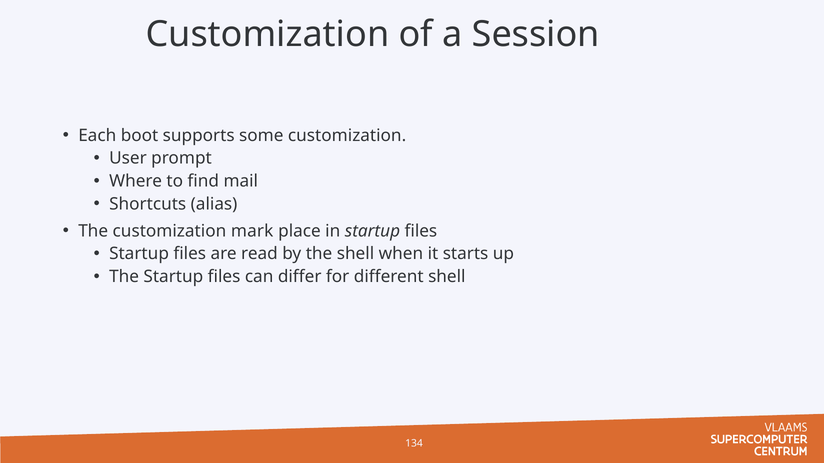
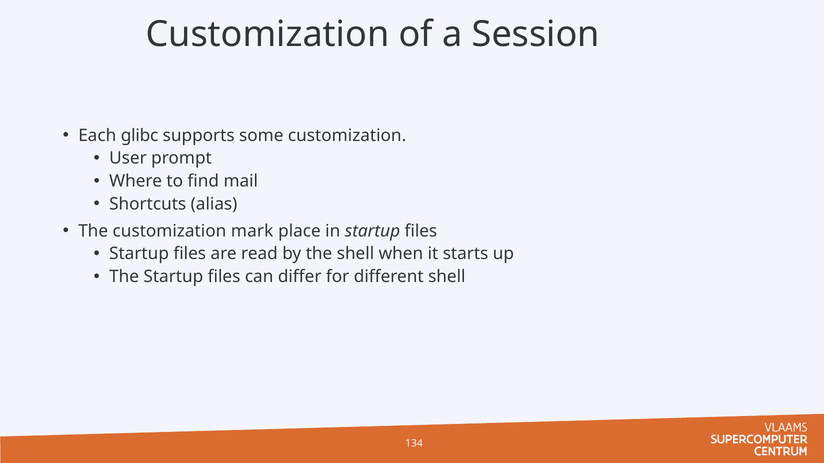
boot: boot -> glibc
